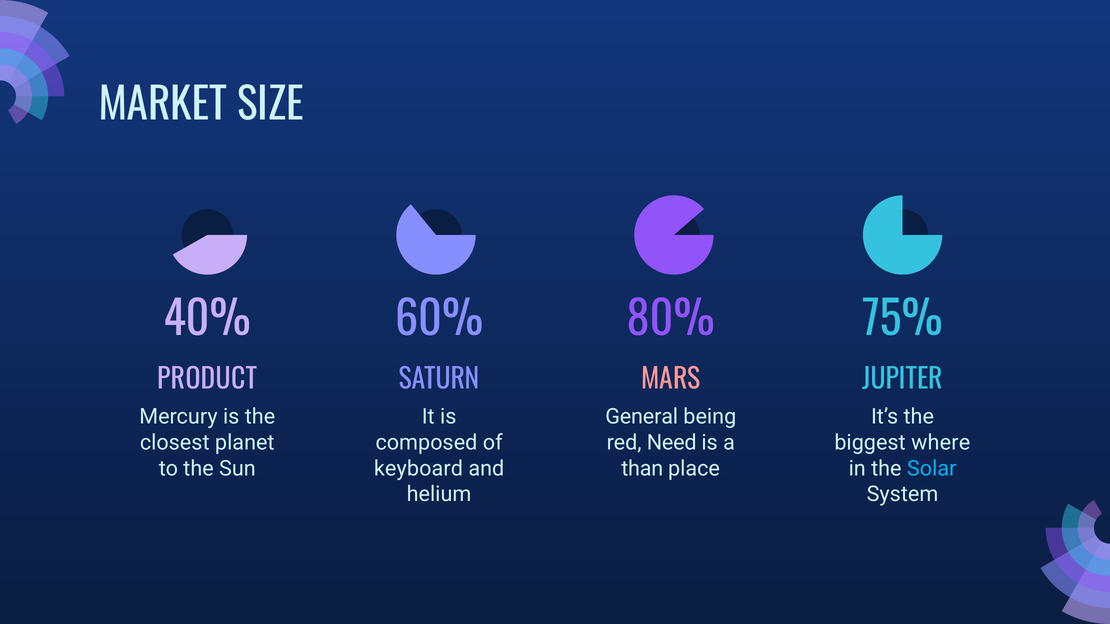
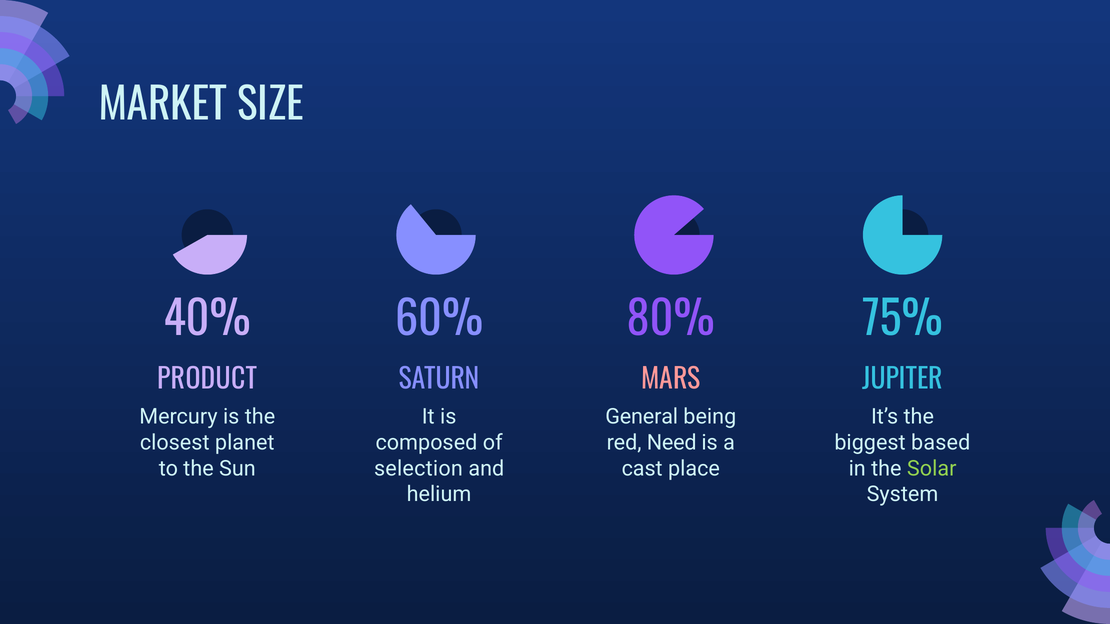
where: where -> based
keyboard: keyboard -> selection
than: than -> cast
Solar colour: light blue -> light green
